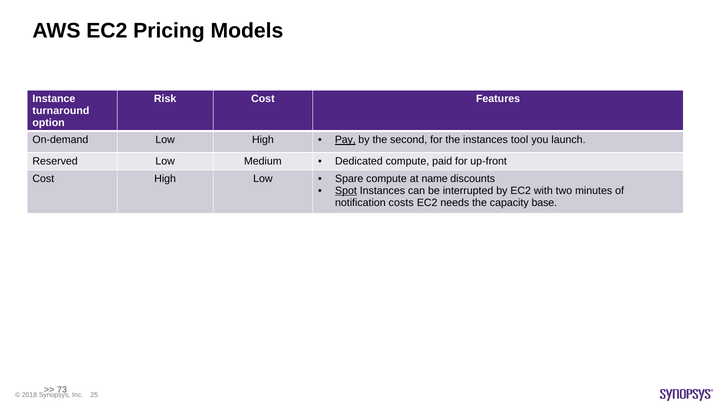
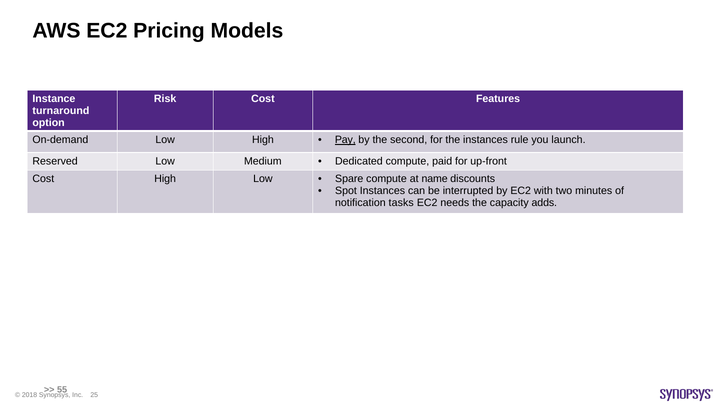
tool: tool -> rule
Spot underline: present -> none
costs: costs -> tasks
base: base -> adds
73: 73 -> 55
